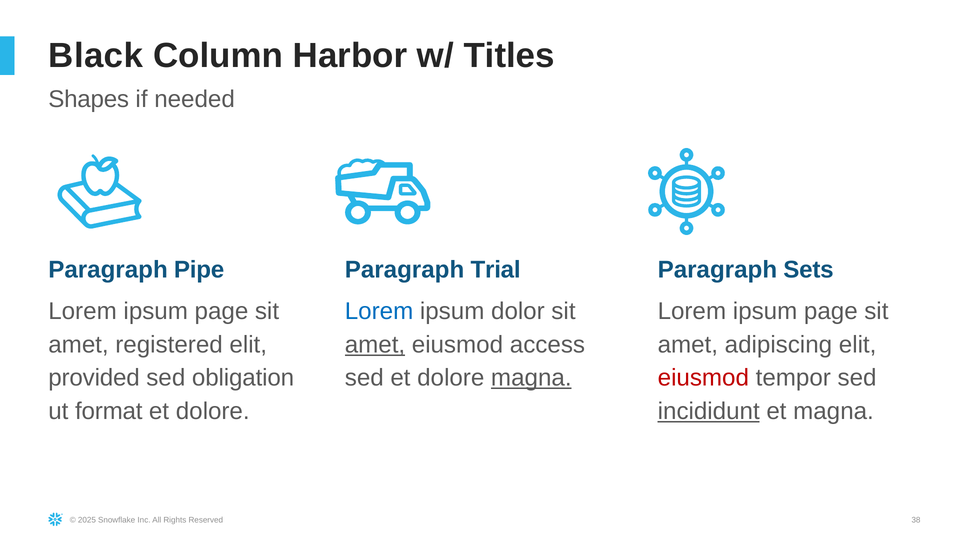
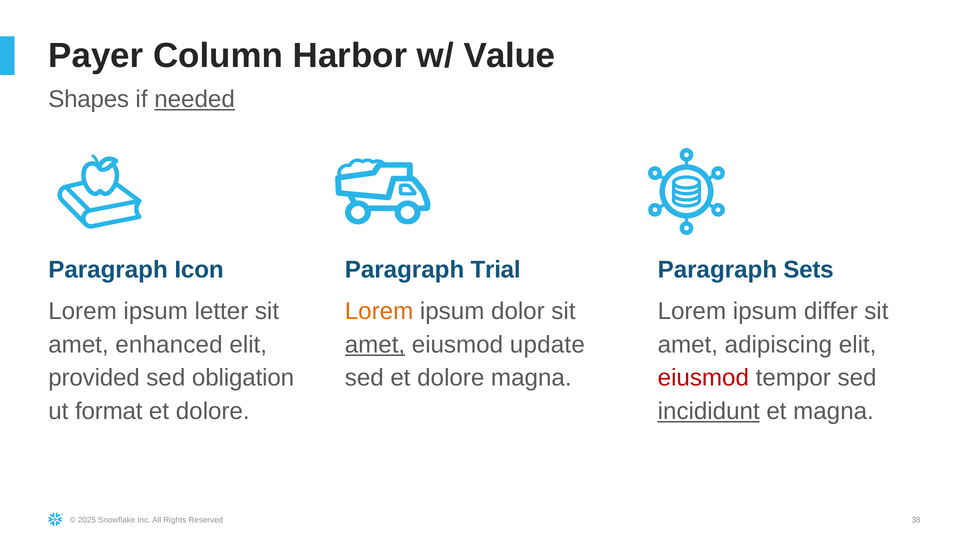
Black: Black -> Payer
Titles: Titles -> Value
needed underline: none -> present
Pipe: Pipe -> Icon
page at (221, 311): page -> letter
Lorem at (379, 311) colour: blue -> orange
page at (831, 311): page -> differ
registered: registered -> enhanced
access: access -> update
magna at (531, 378) underline: present -> none
